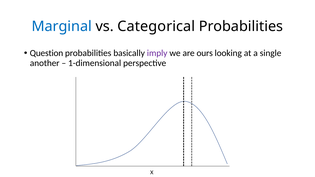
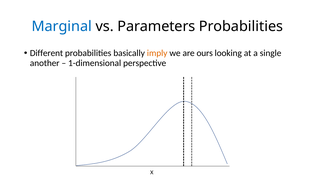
Categorical: Categorical -> Parameters
Question: Question -> Different
imply colour: purple -> orange
